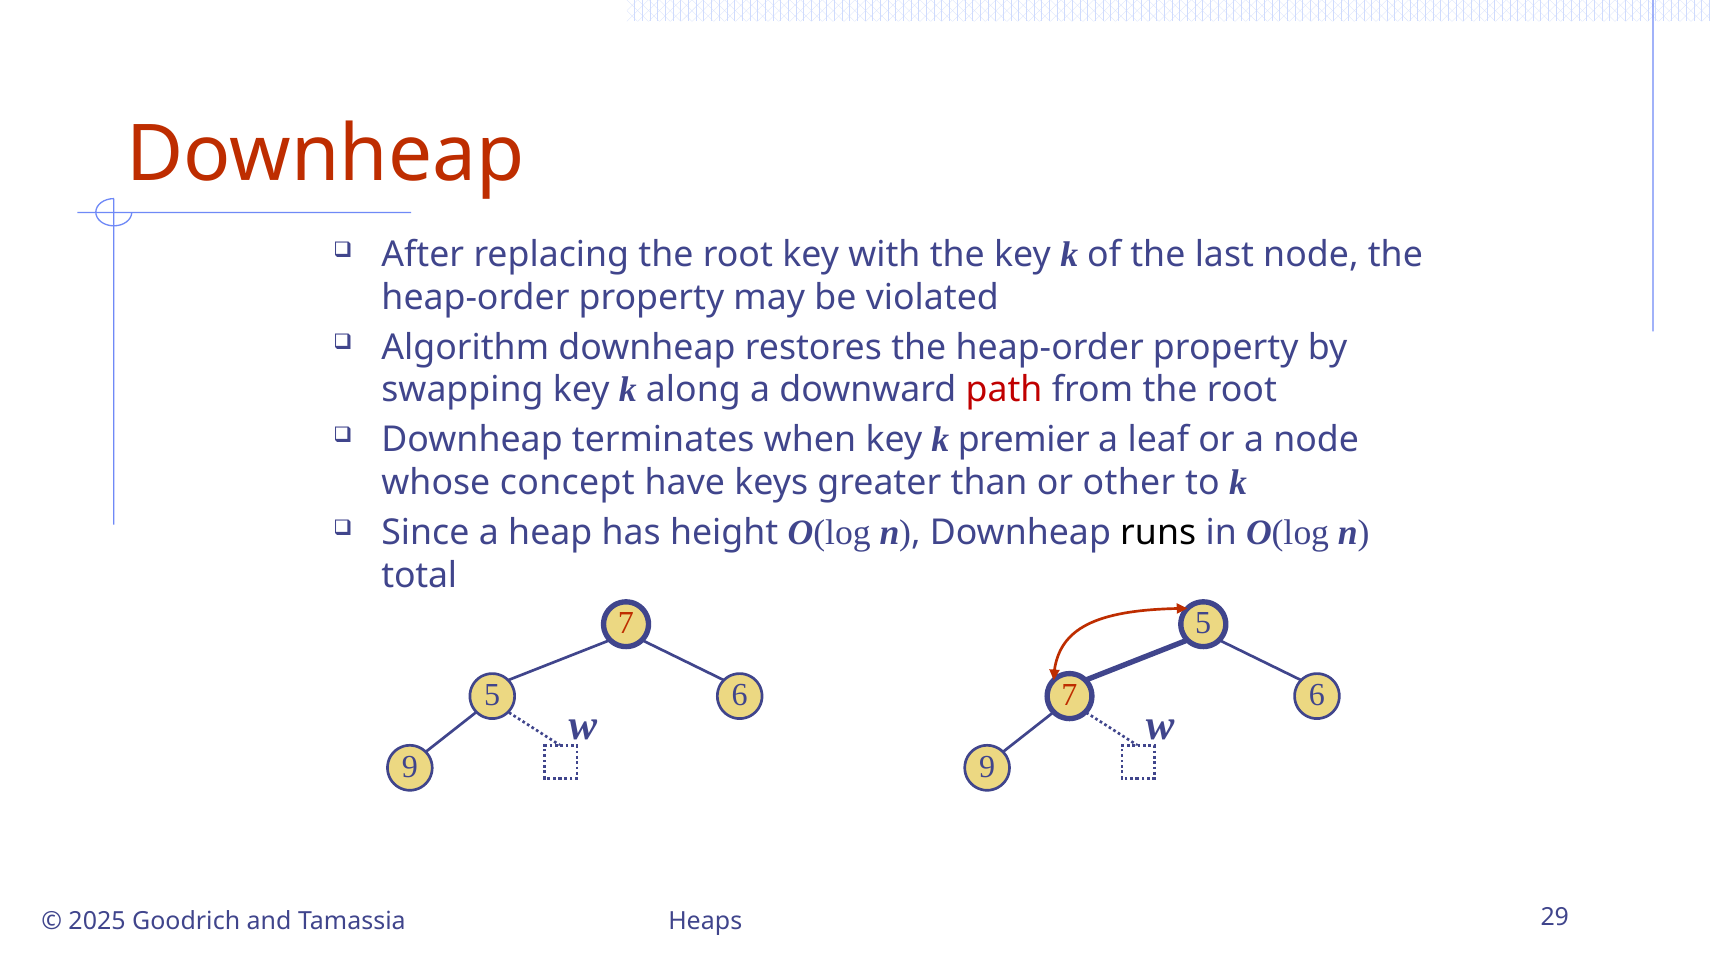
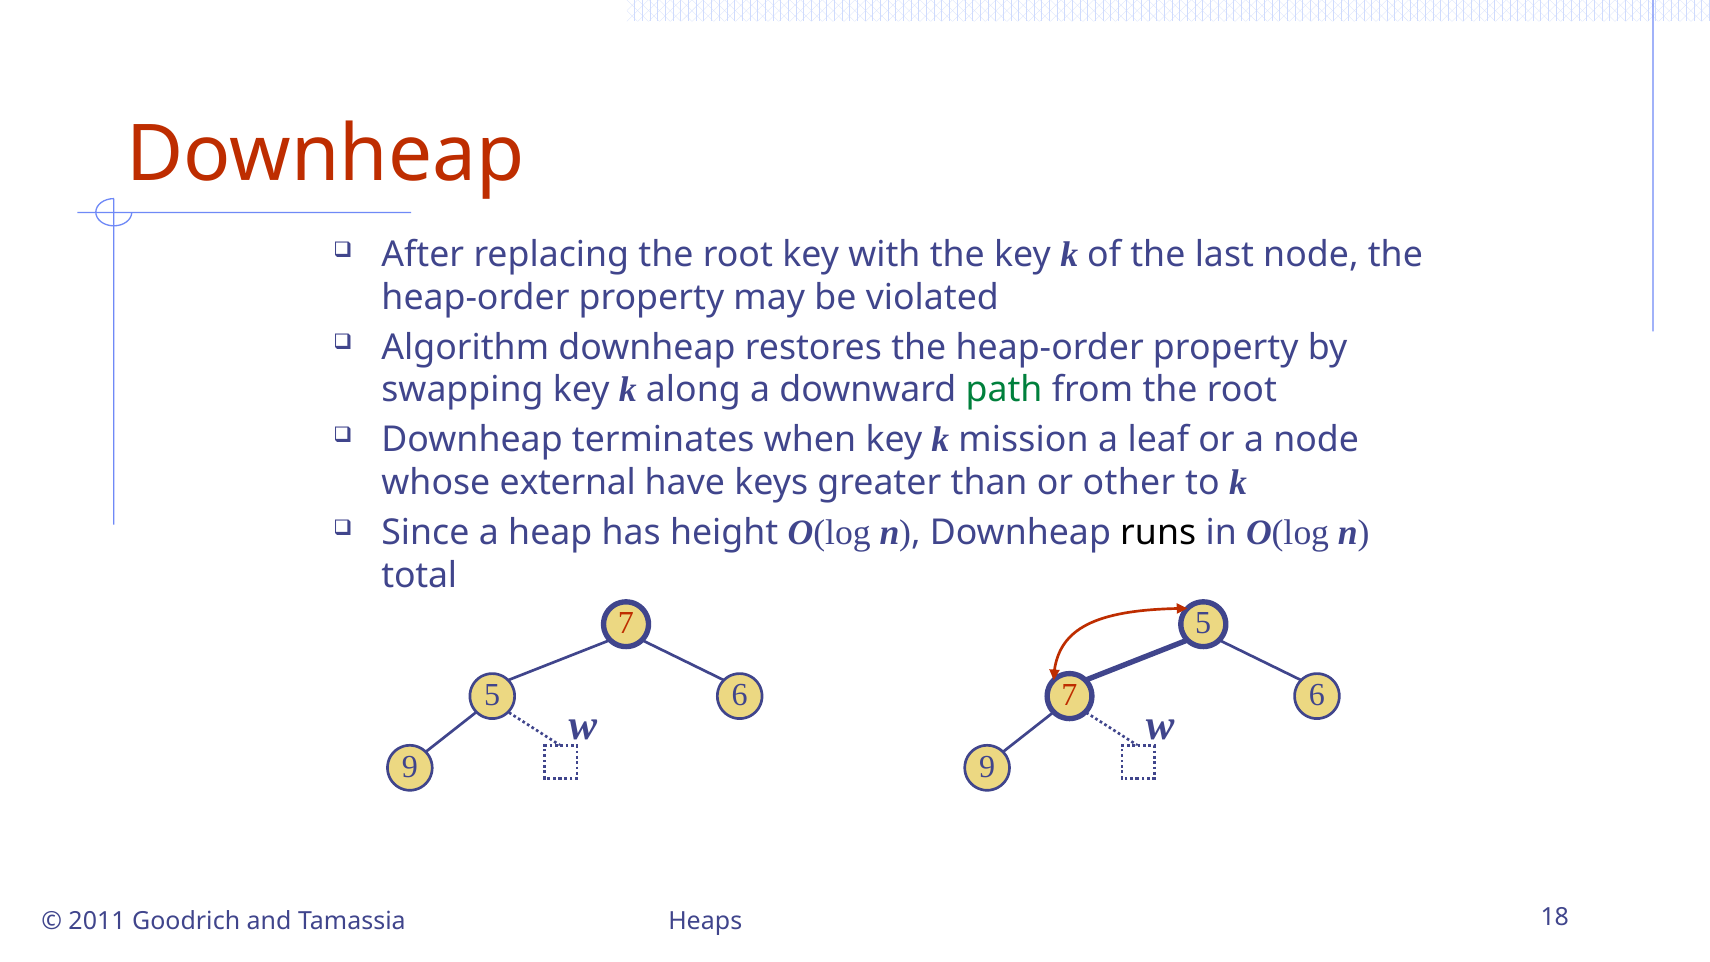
path colour: red -> green
premier: premier -> mission
concept: concept -> external
2025: 2025 -> 2011
29: 29 -> 18
